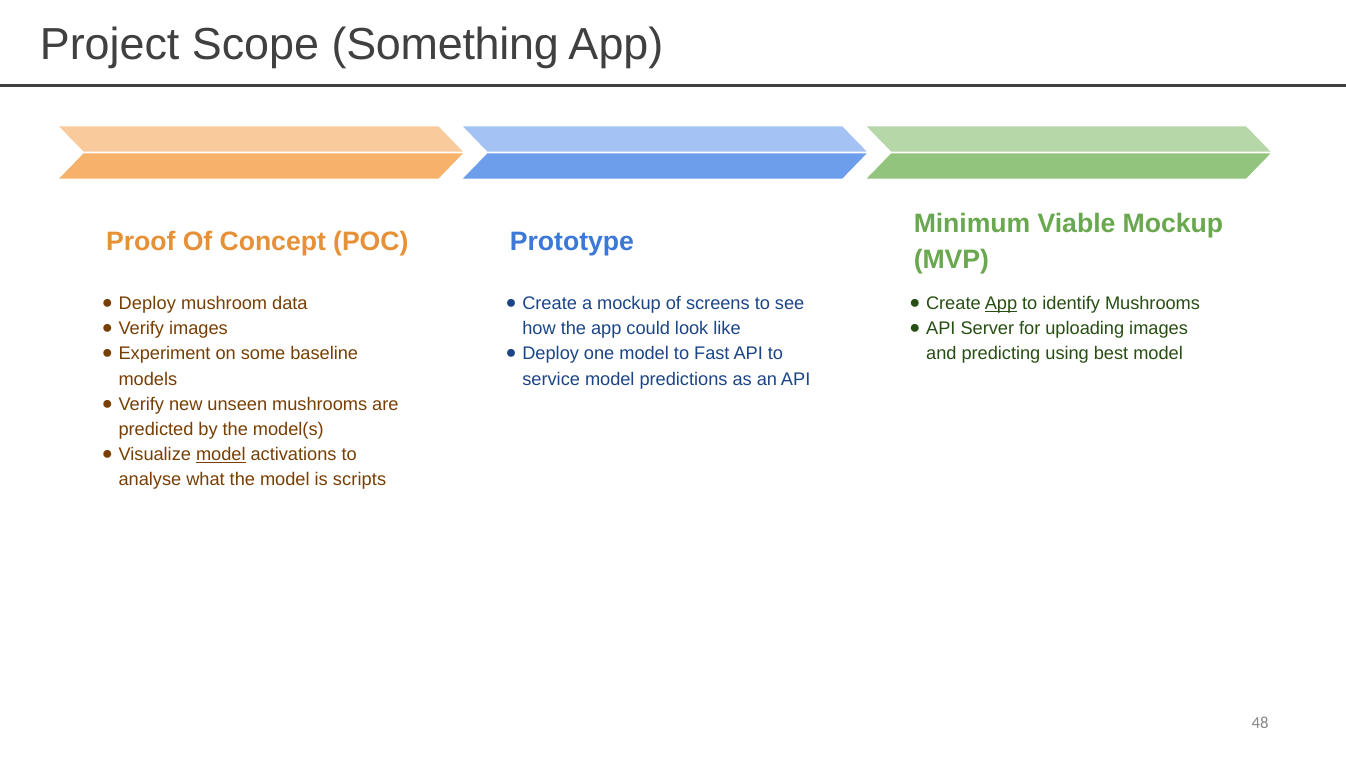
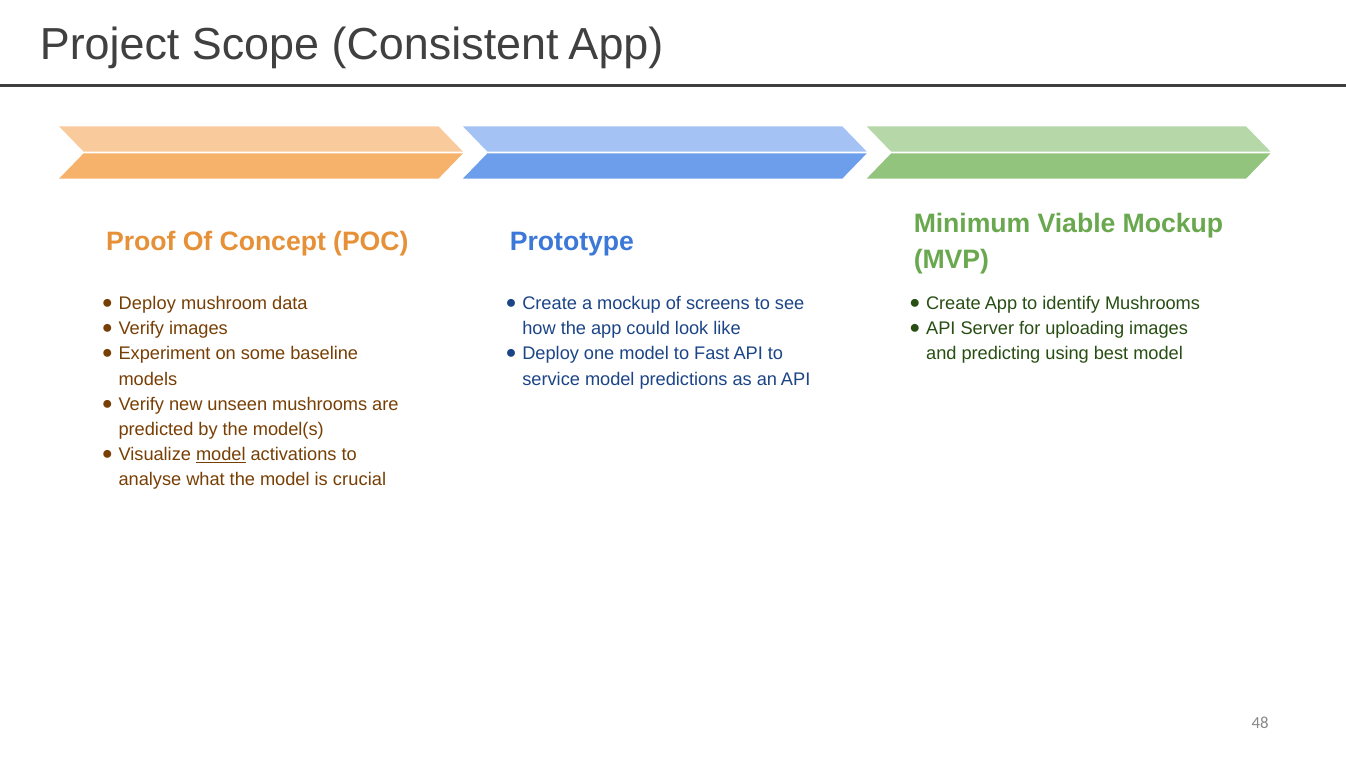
Something: Something -> Consistent
App at (1001, 304) underline: present -> none
scripts: scripts -> crucial
